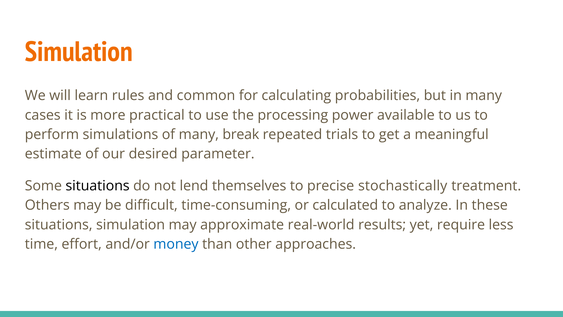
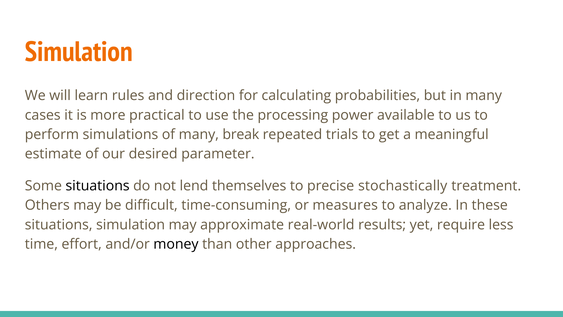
common: common -> direction
calculated: calculated -> measures
money colour: blue -> black
